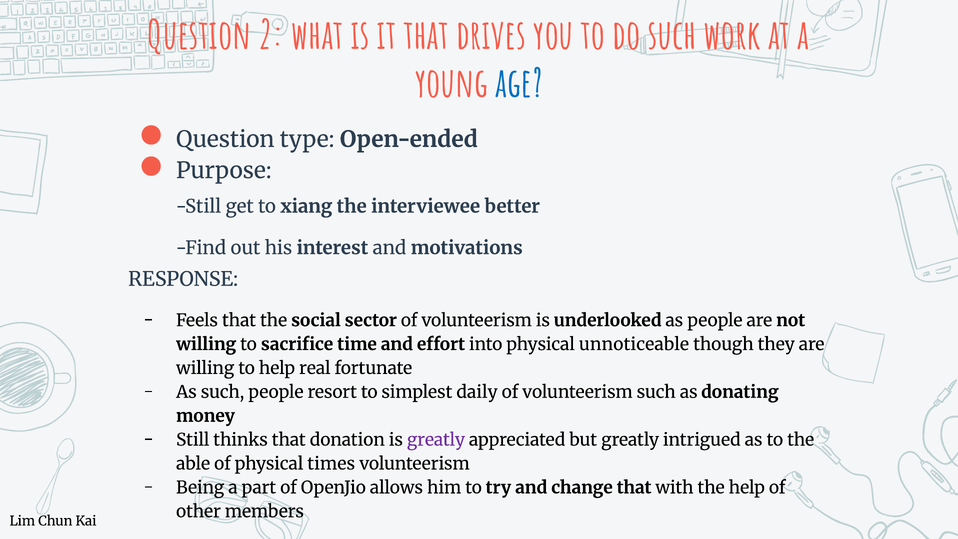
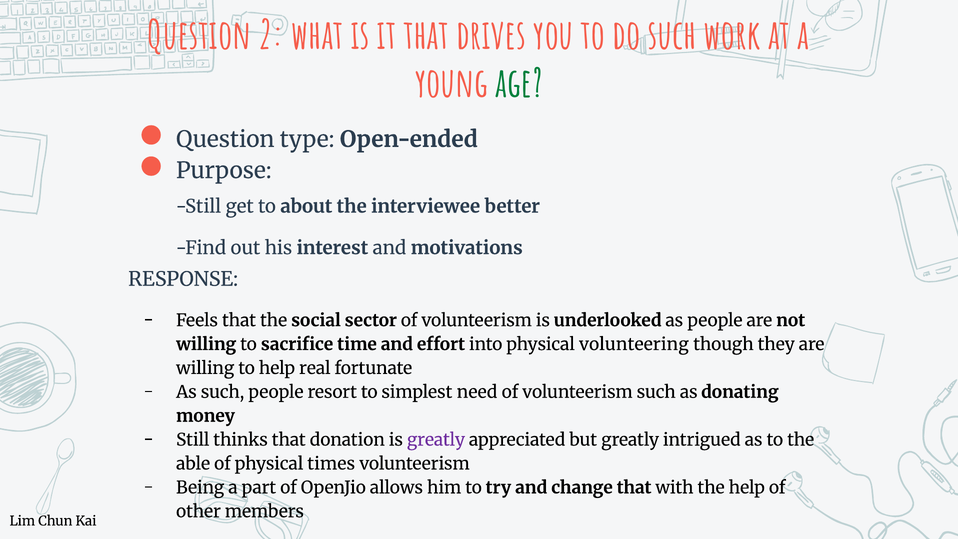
age colour: blue -> green
xiang: xiang -> about
unnoticeable: unnoticeable -> volunteering
daily: daily -> need
